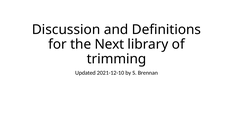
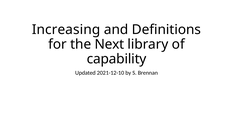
Discussion: Discussion -> Increasing
trimming: trimming -> capability
